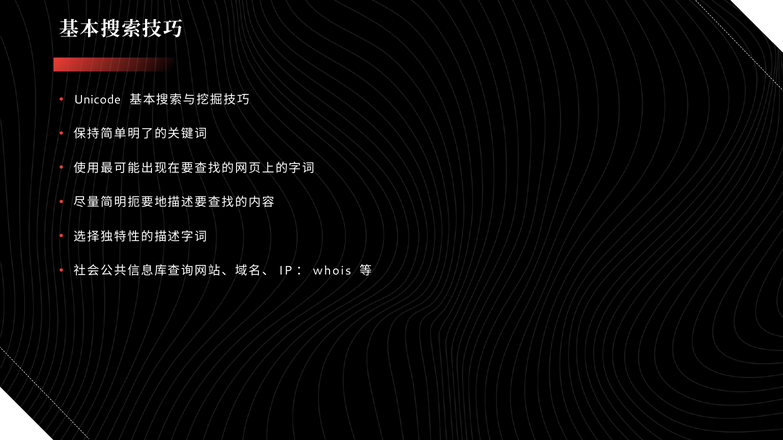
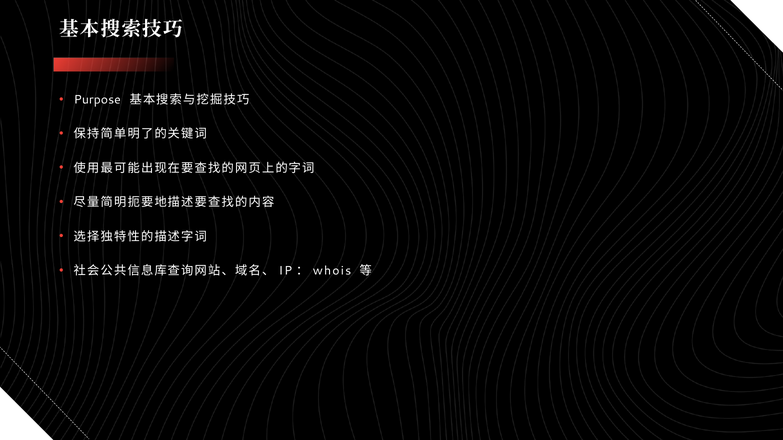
Unicode: Unicode -> Purpose
